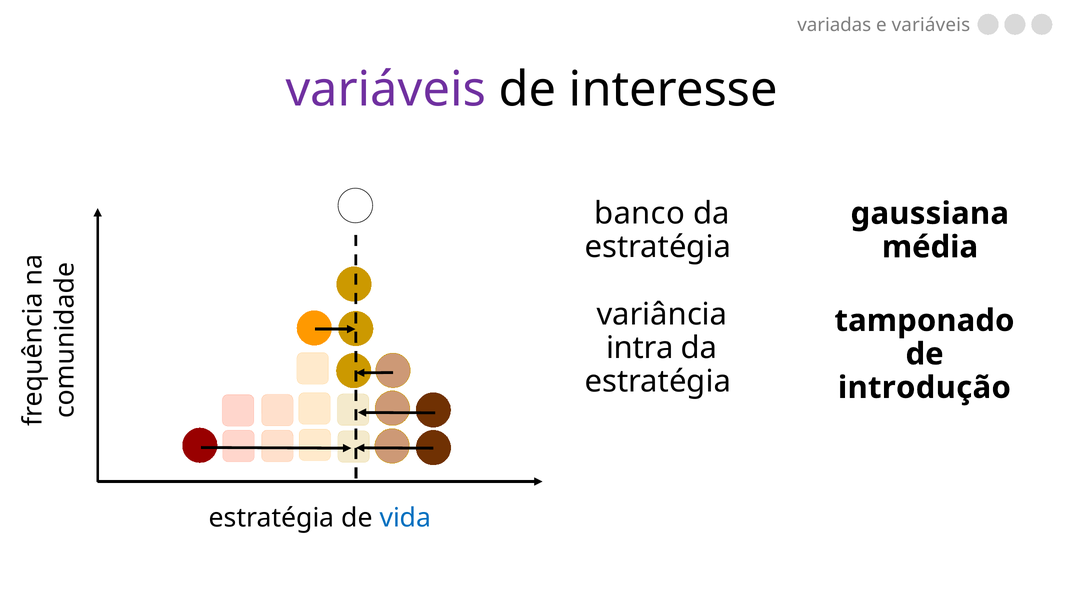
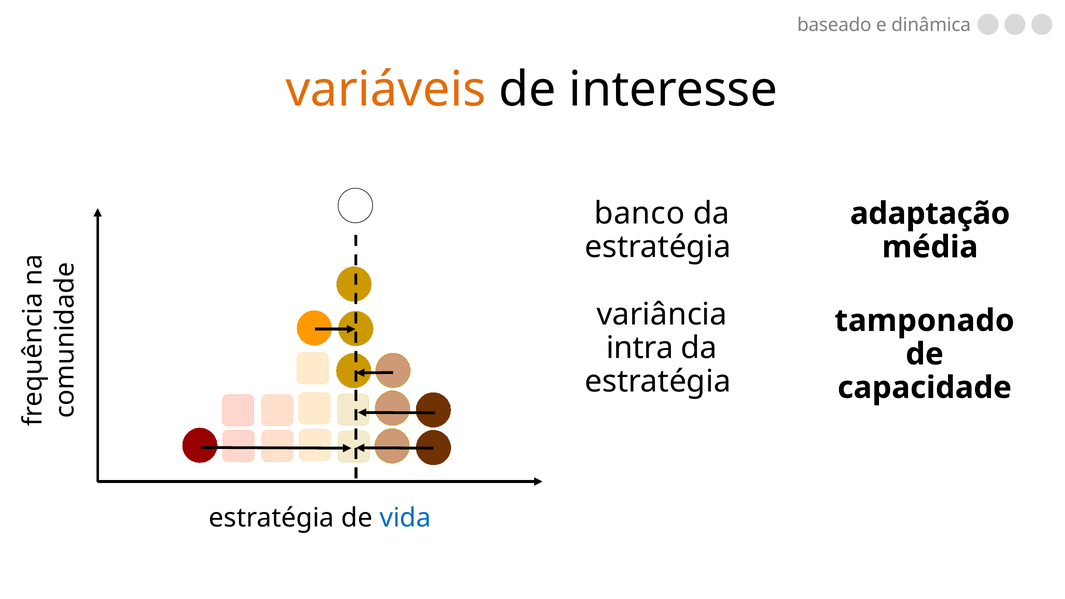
variadas: variadas -> baseado
e variáveis: variáveis -> dinâmica
variáveis at (386, 89) colour: purple -> orange
gaussiana: gaussiana -> adaptação
introdução: introdução -> capacidade
